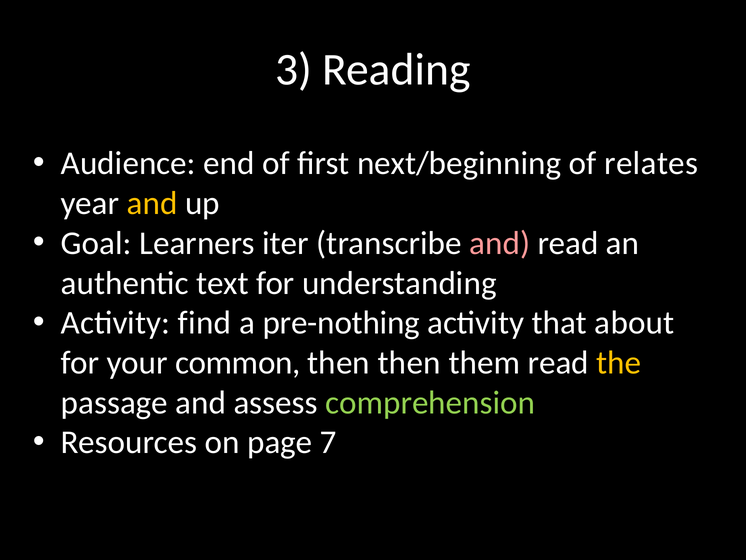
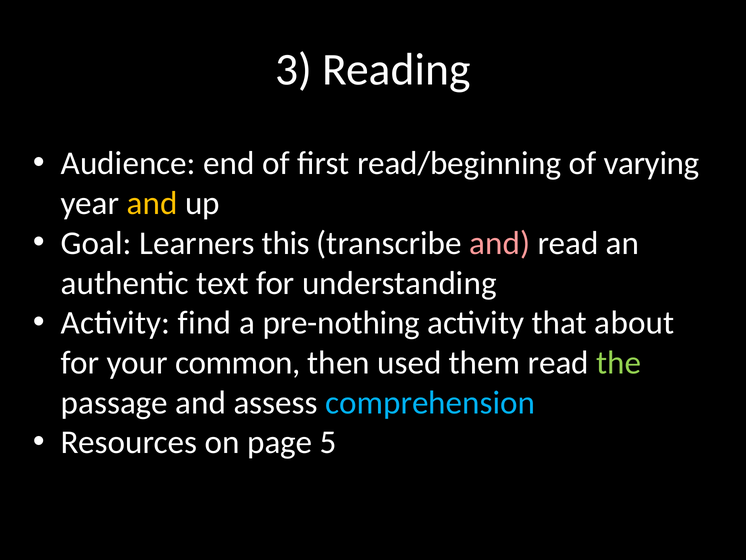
next/beginning: next/beginning -> read/beginning
relates: relates -> varying
iter: iter -> this
then then: then -> used
the colour: yellow -> light green
comprehension colour: light green -> light blue
7: 7 -> 5
